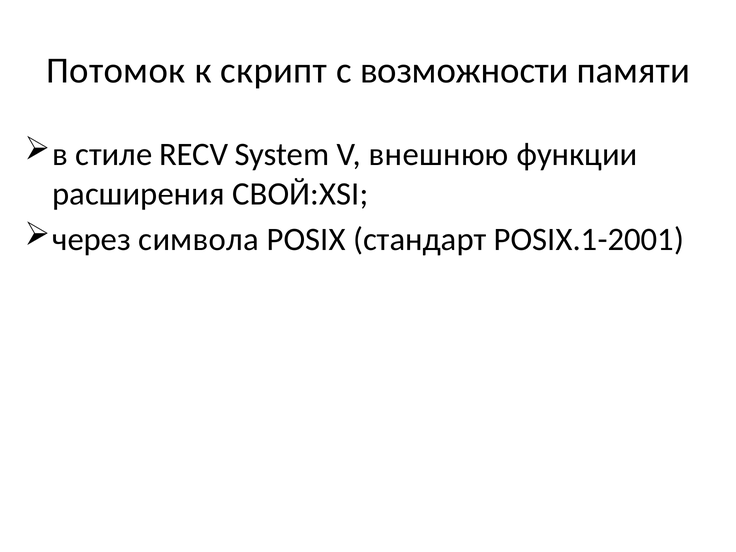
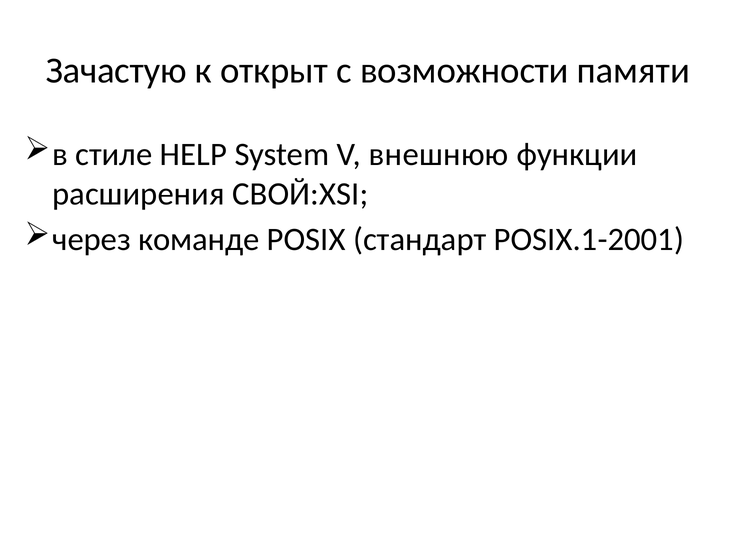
Потомок: Потомок -> Зачастую
скрипт: скрипт -> открыт
RECV: RECV -> HELP
символа: символа -> команде
